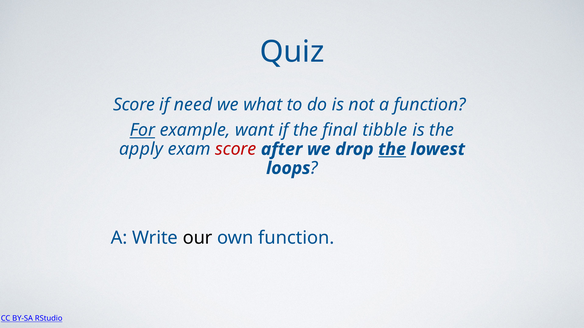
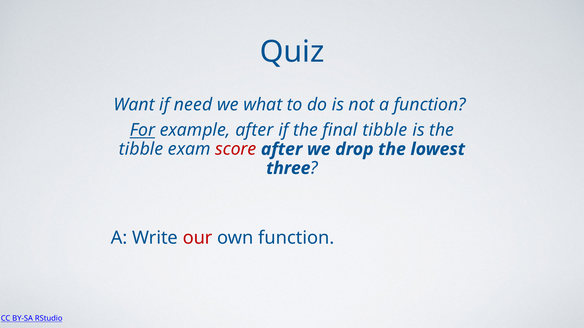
Score at (134, 105): Score -> Want
example want: want -> after
apply at (141, 149): apply -> tibble
the at (392, 149) underline: present -> none
loops: loops -> three
our colour: black -> red
